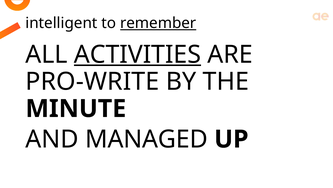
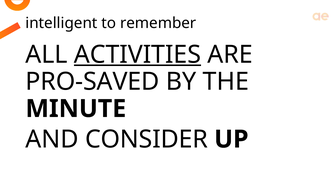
remember underline: present -> none
PRO-WRITE: PRO-WRITE -> PRO-SAVED
MANAGED: MANAGED -> CONSIDER
